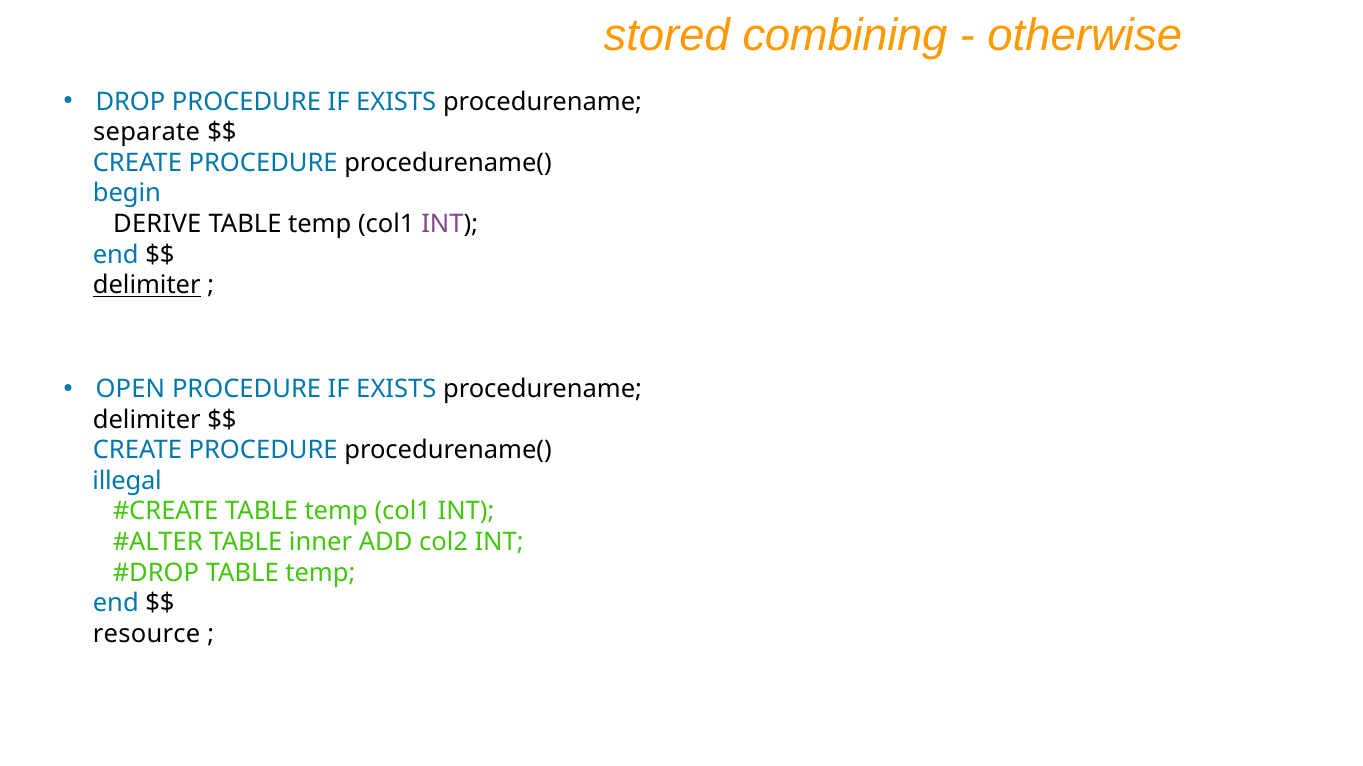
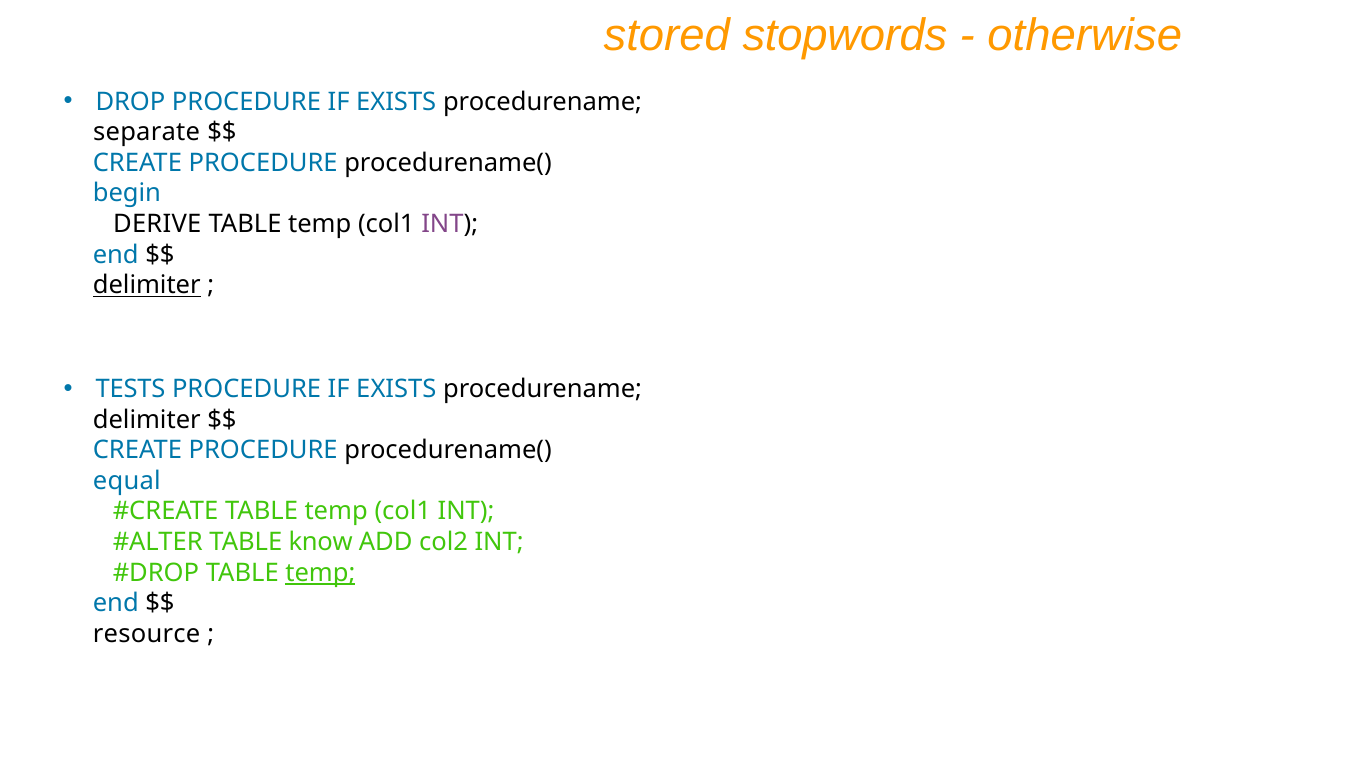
combining: combining -> stopwords
OPEN: OPEN -> TESTS
illegal: illegal -> equal
inner: inner -> know
temp at (320, 573) underline: none -> present
